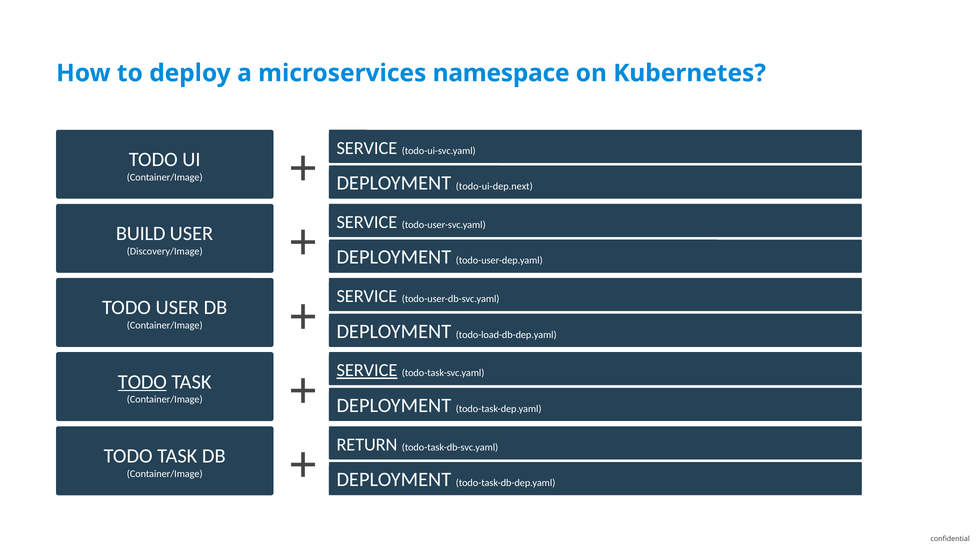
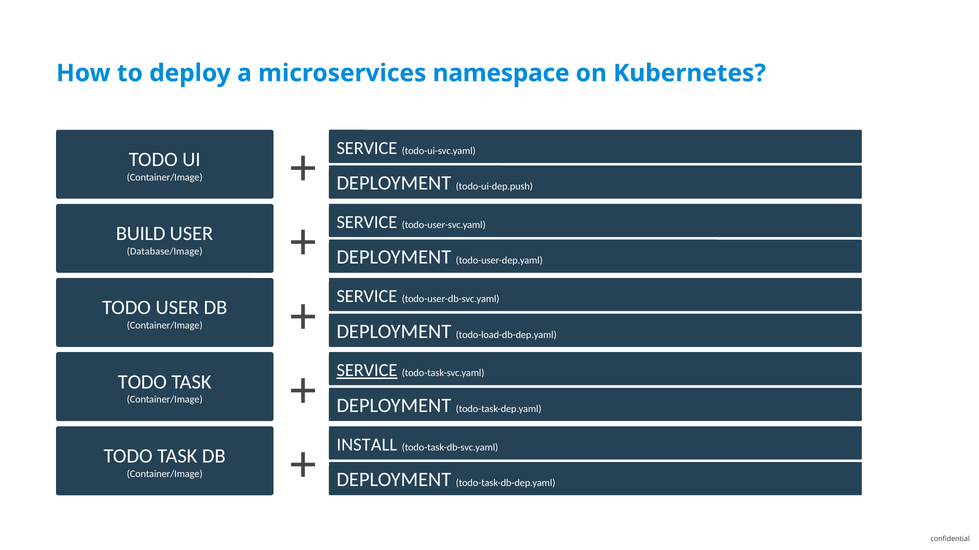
todo-ui-dep.next: todo-ui-dep.next -> todo-ui-dep.push
Discovery/Image: Discovery/Image -> Database/Image
TODO at (142, 382) underline: present -> none
RETURN: RETURN -> INSTALL
